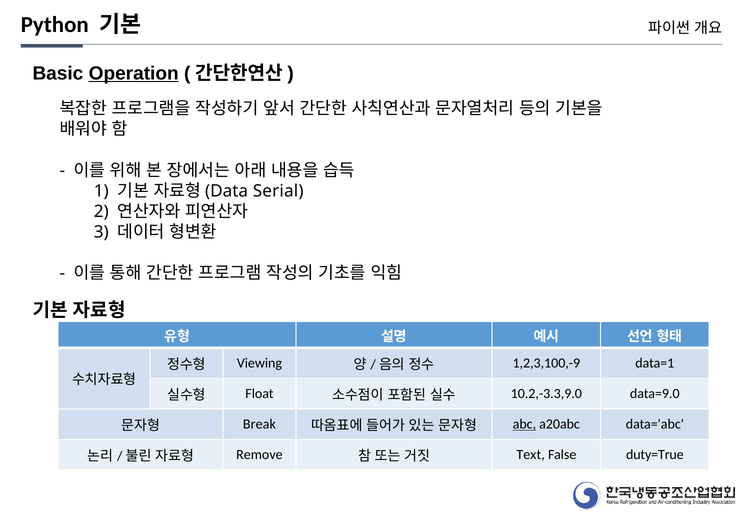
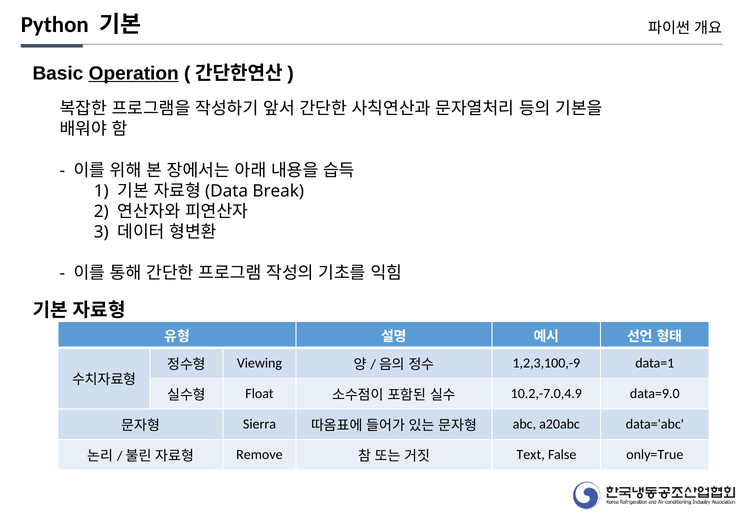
Serial: Serial -> Break
10.2,-3.3,9.0: 10.2,-3.3,9.0 -> 10.2,-7.0,4.9
Break: Break -> Sierra
abc underline: present -> none
duty=True: duty=True -> only=True
